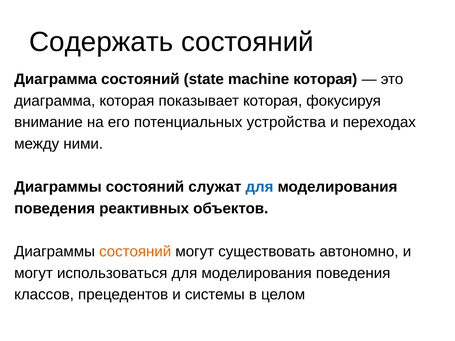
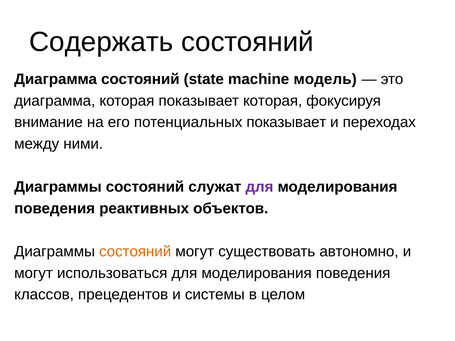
machine которая: которая -> модель
потенциальных устройства: устройства -> показывает
для at (259, 187) colour: blue -> purple
